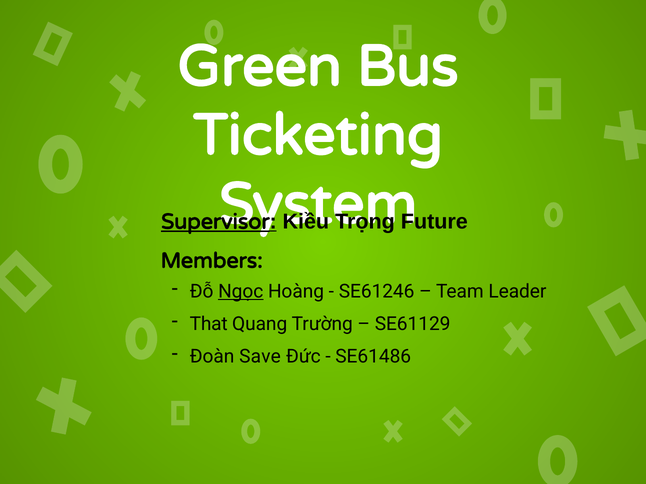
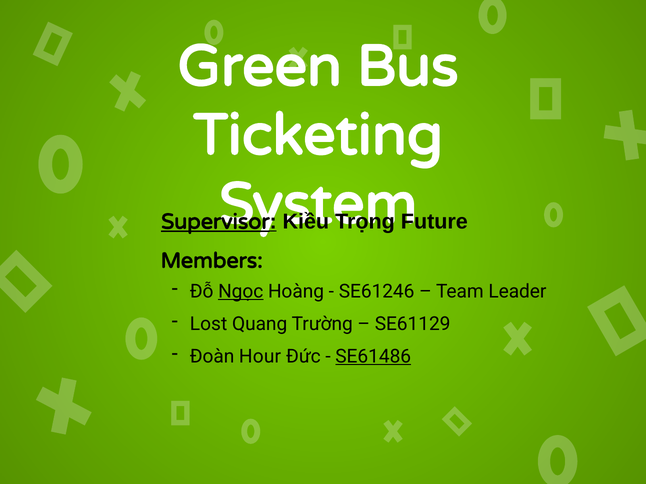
That: That -> Lost
Save: Save -> Hour
SE61486 underline: none -> present
